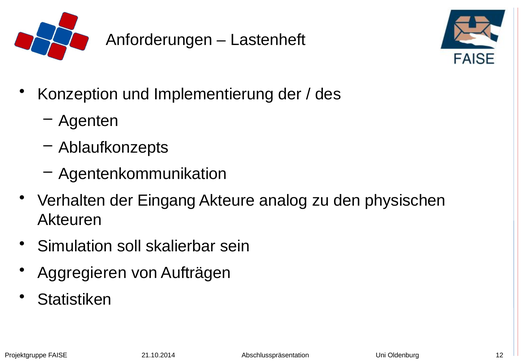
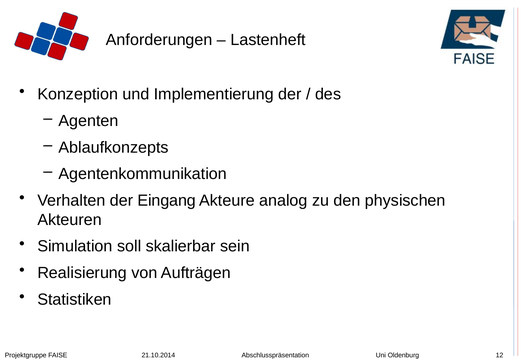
Aggregieren: Aggregieren -> Realisierung
